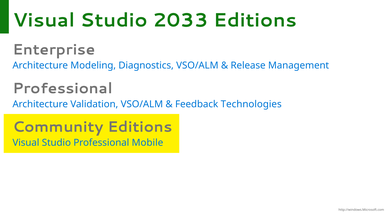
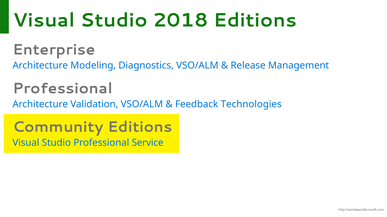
2033: 2033 -> 2018
Mobile: Mobile -> Service
